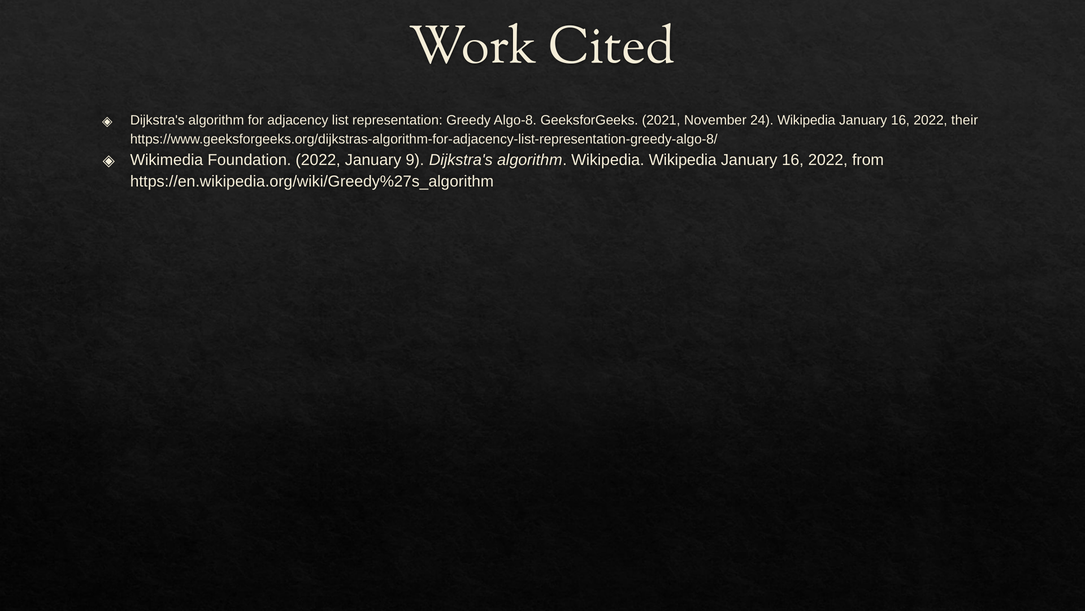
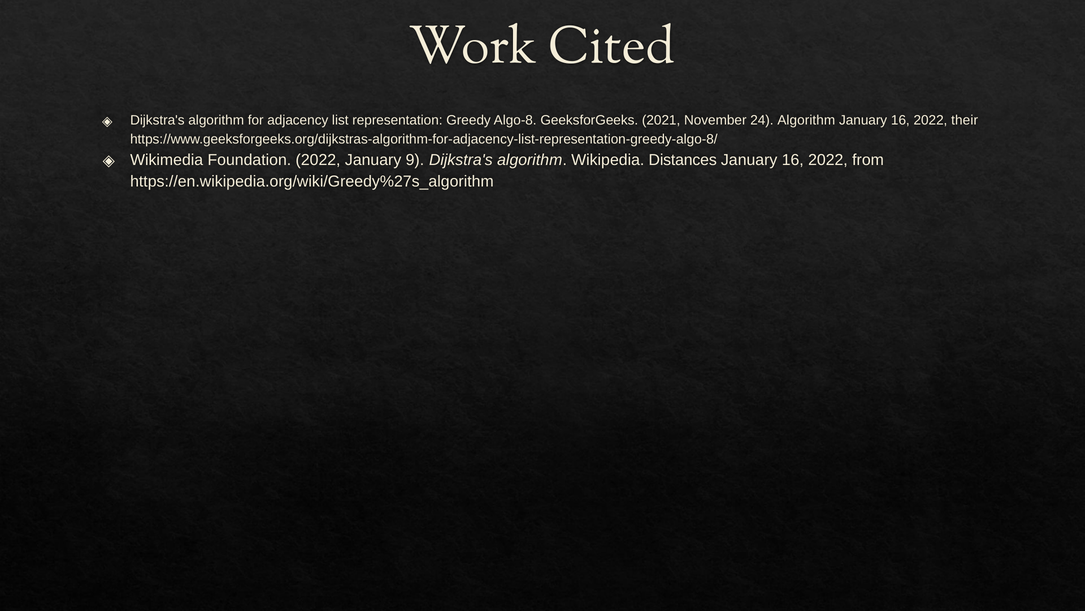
24 Wikipedia: Wikipedia -> Algorithm
Wikipedia Wikipedia: Wikipedia -> Distances
